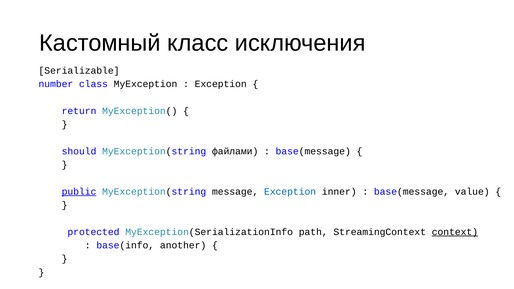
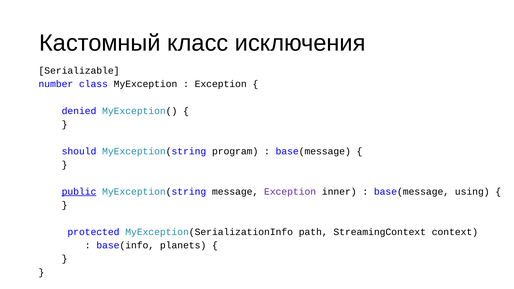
return: return -> denied
файлами: файлами -> program
Exception at (290, 192) colour: blue -> purple
value: value -> using
context underline: present -> none
another: another -> planets
